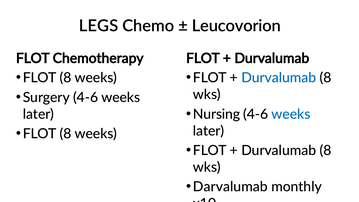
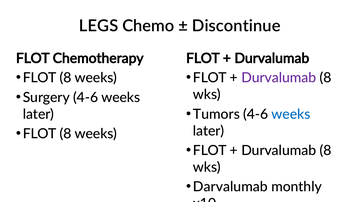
Leucovorion: Leucovorion -> Discontinue
Durvalumab at (279, 78) colour: blue -> purple
Nursing: Nursing -> Tumors
